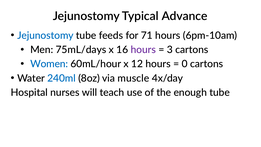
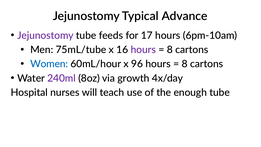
Jejunostomy at (45, 36) colour: blue -> purple
71: 71 -> 17
75mL/days: 75mL/days -> 75mL/tube
3 at (170, 50): 3 -> 8
12: 12 -> 96
0 at (185, 64): 0 -> 8
240ml colour: blue -> purple
muscle: muscle -> growth
